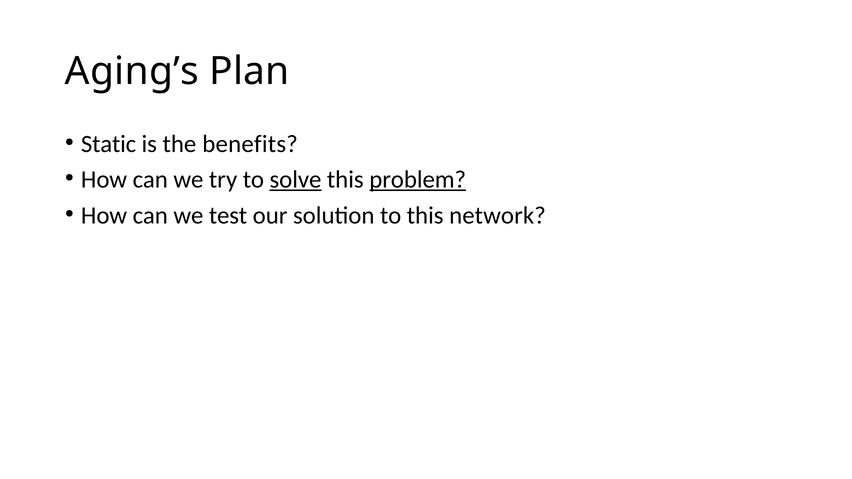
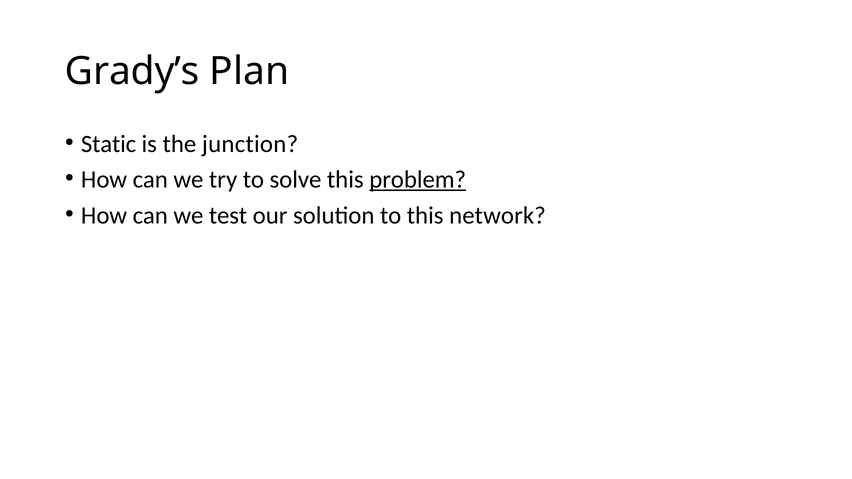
Aging’s: Aging’s -> Grady’s
benefits: benefits -> junction
solve underline: present -> none
